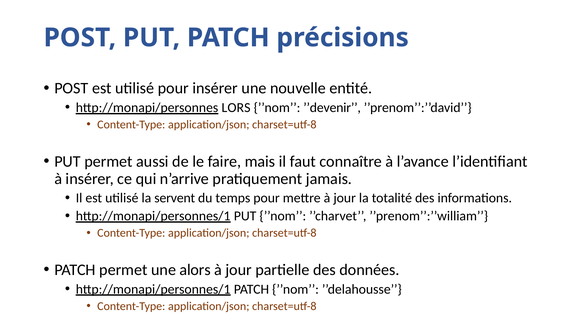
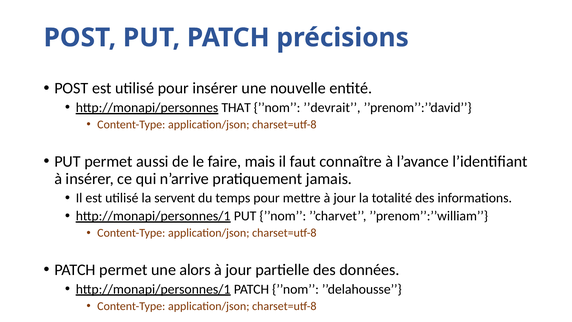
LORS: LORS -> THAT
’’devenir: ’’devenir -> ’’devrait
